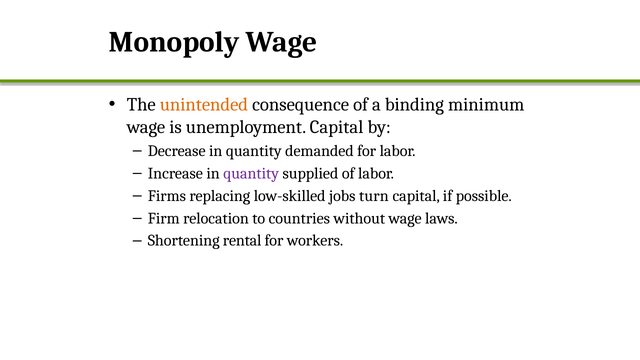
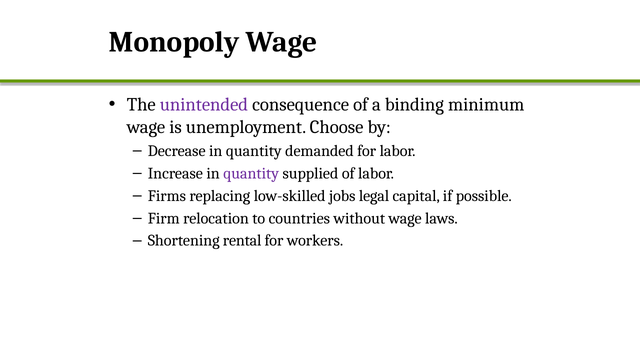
unintended colour: orange -> purple
unemployment Capital: Capital -> Choose
turn: turn -> legal
